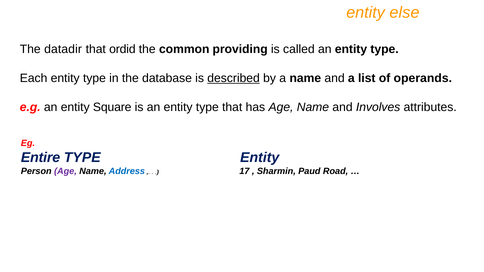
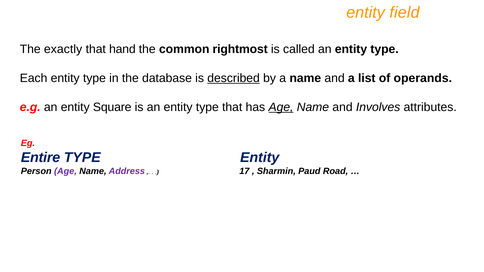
else: else -> field
datadir: datadir -> exactly
ordid: ordid -> hand
providing: providing -> rightmost
Age at (281, 107) underline: none -> present
Address colour: blue -> purple
